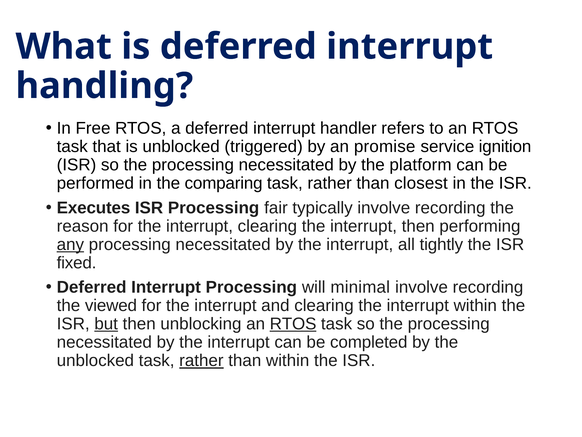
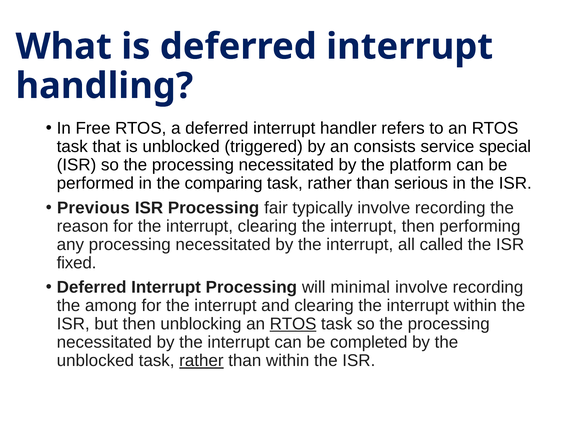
promise: promise -> consists
ignition: ignition -> special
closest: closest -> serious
Executes: Executes -> Previous
any underline: present -> none
tightly: tightly -> called
viewed: viewed -> among
but underline: present -> none
